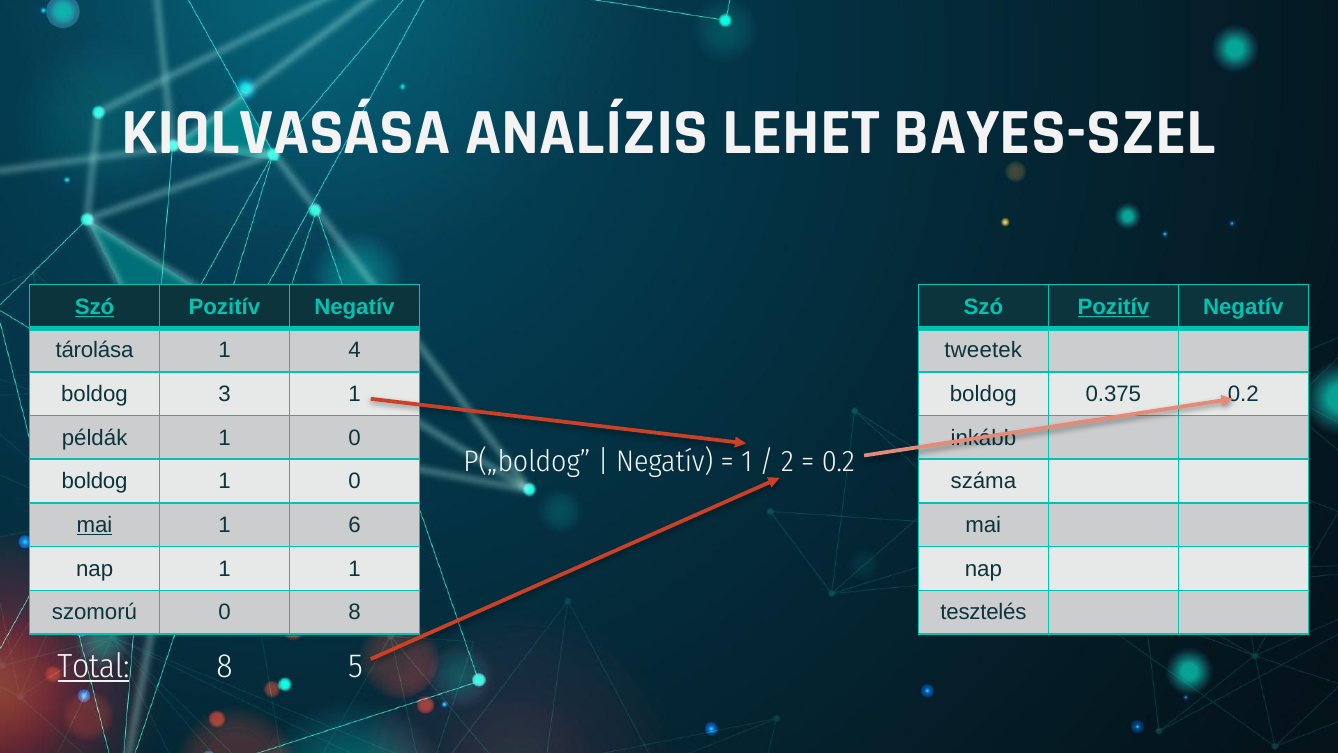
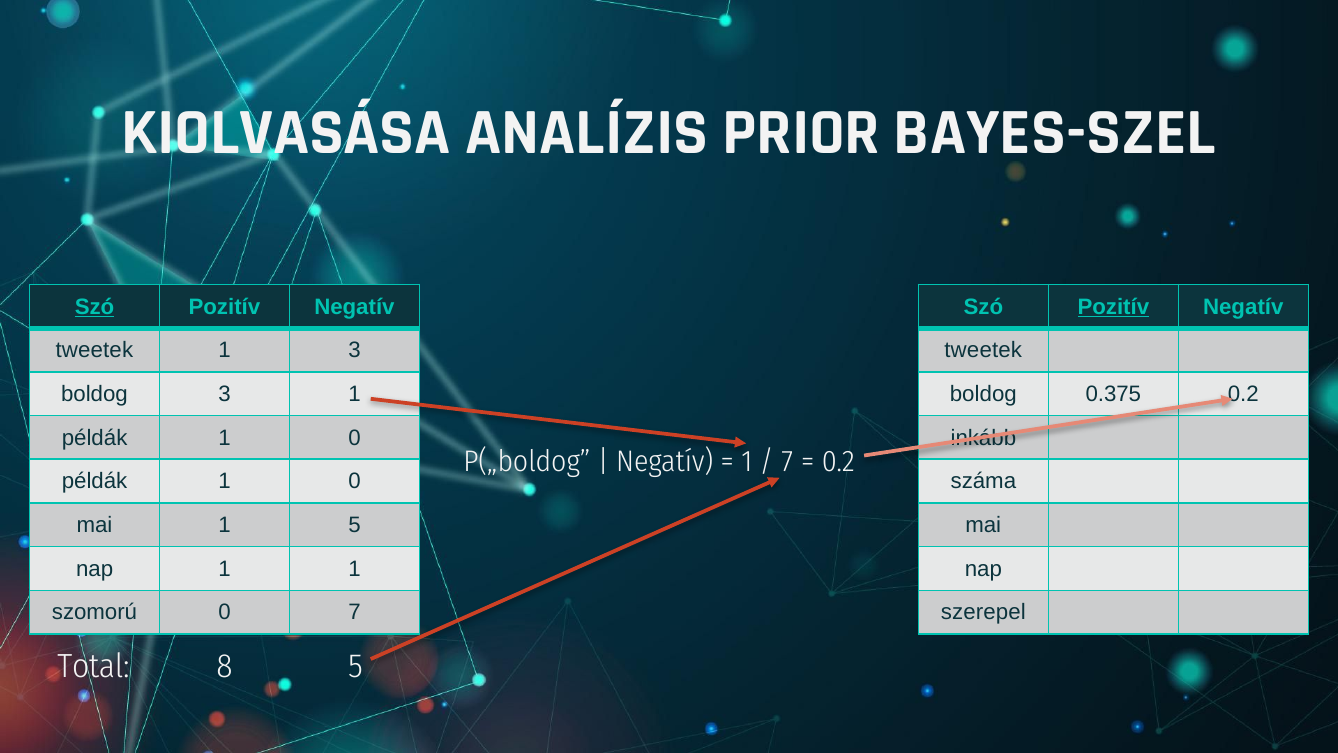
LEHET: LEHET -> PRIOR
tárolása at (95, 350): tárolása -> tweetek
1 4: 4 -> 3
2 at (787, 461): 2 -> 7
boldog at (95, 481): boldog -> példák
mai at (94, 525) underline: present -> none
1 6: 6 -> 5
0 8: 8 -> 7
tesztelés: tesztelés -> szerepel
Total underline: present -> none
